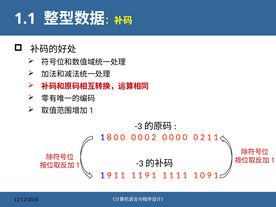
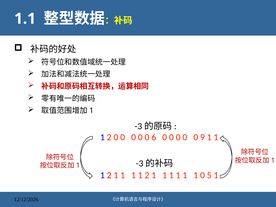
8 at (109, 137): 8 -> 2
2 at (154, 137): 2 -> 6
2 at (203, 137): 2 -> 9
9 at (109, 175): 9 -> 2
9 at (147, 175): 9 -> 2
0 9: 9 -> 5
